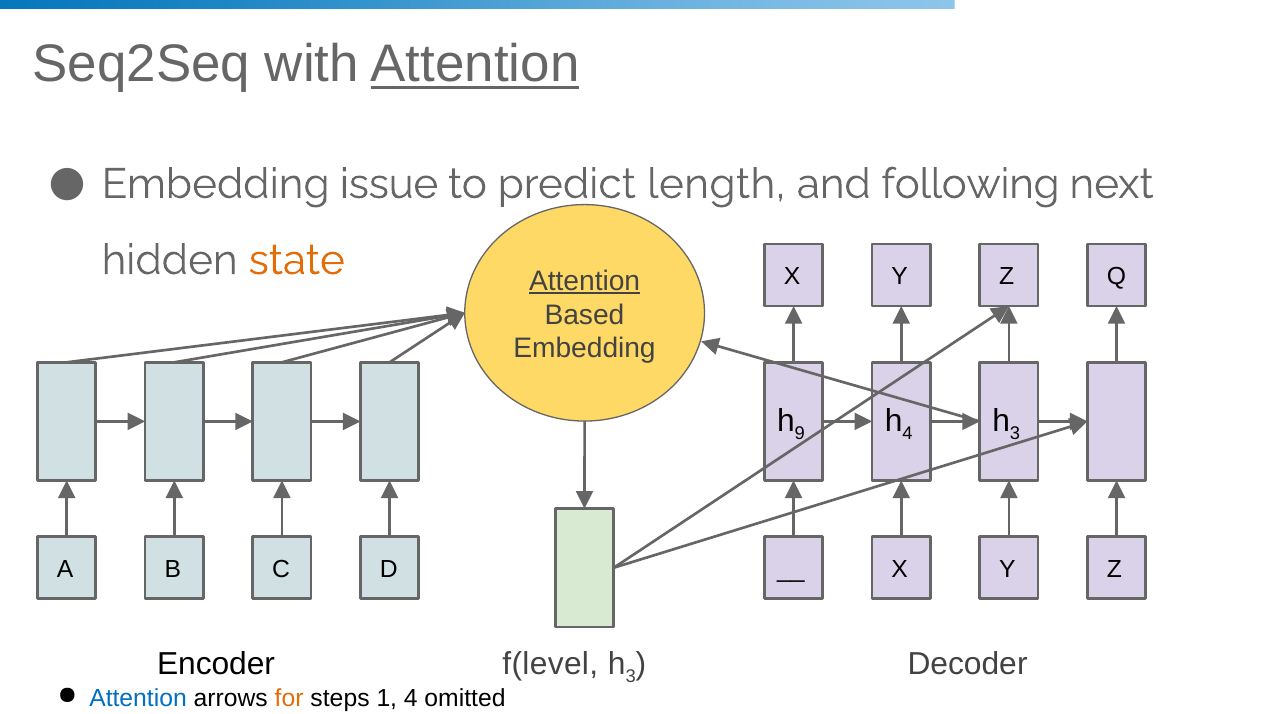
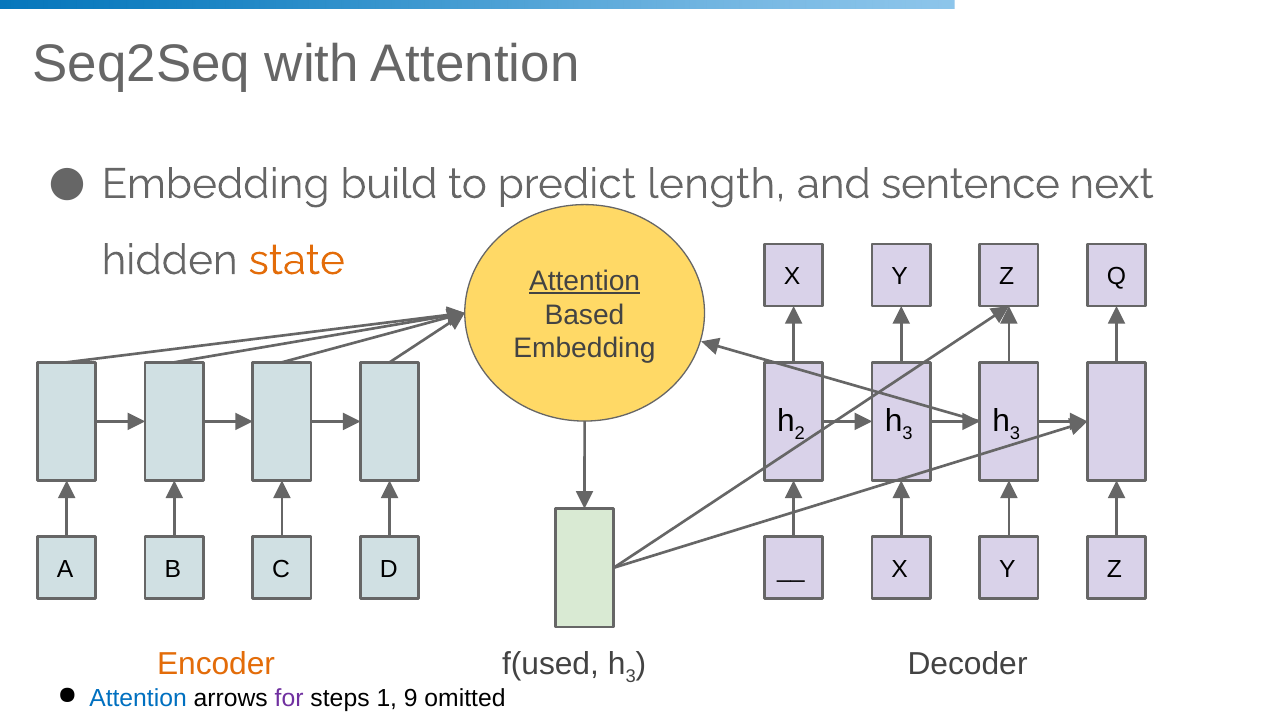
Attention at (475, 65) underline: present -> none
issue: issue -> build
following: following -> sentence
9: 9 -> 2
4 at (907, 434): 4 -> 3
Encoder colour: black -> orange
f(level: f(level -> f(used
for colour: orange -> purple
1 4: 4 -> 9
